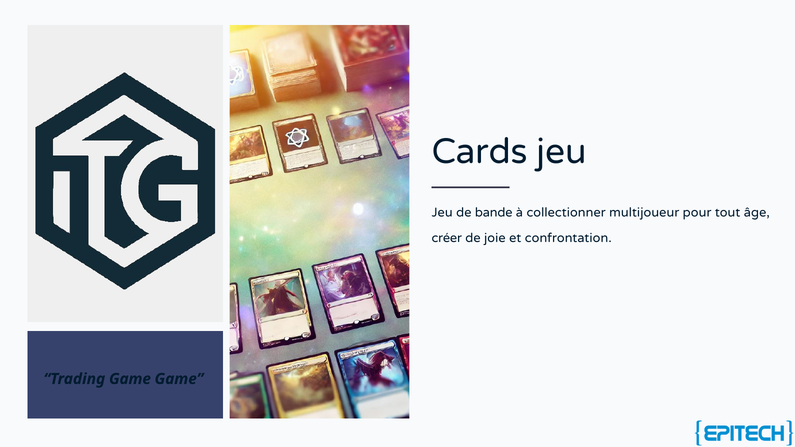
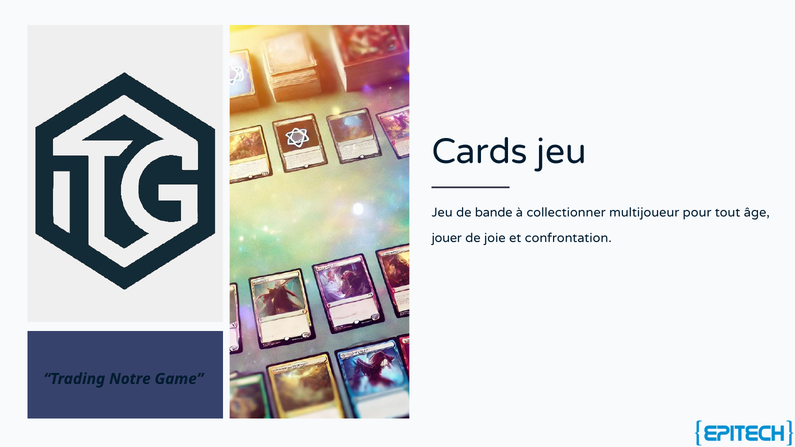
créer: créer -> jouer
Trading Game: Game -> Notre
